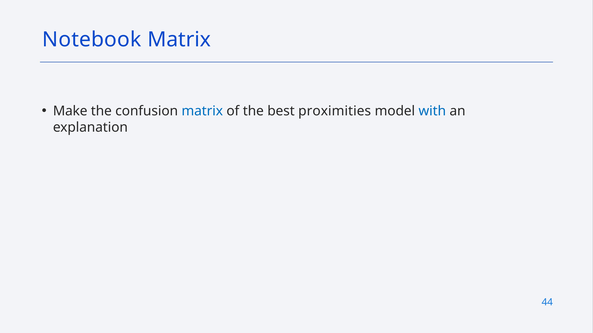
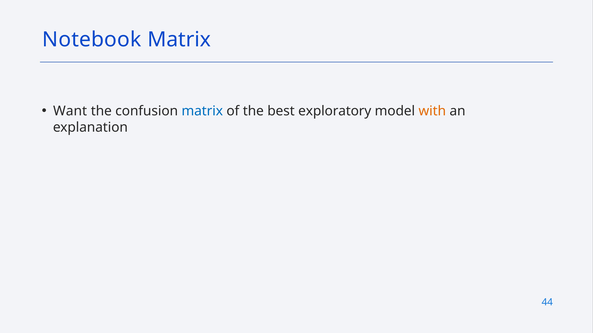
Make: Make -> Want
proximities: proximities -> exploratory
with colour: blue -> orange
